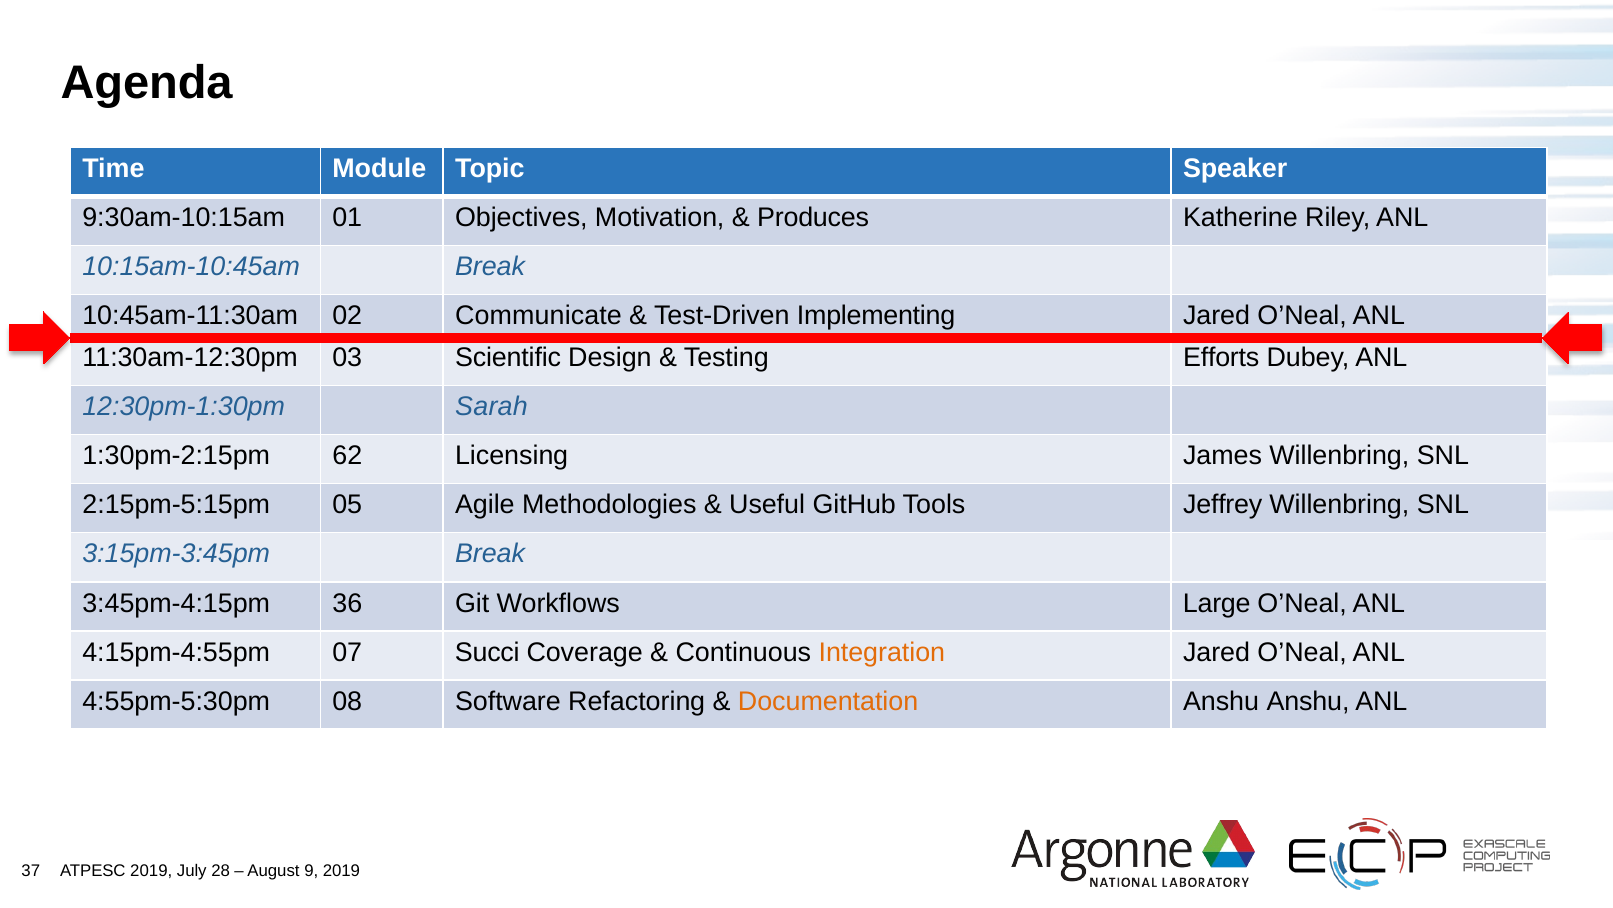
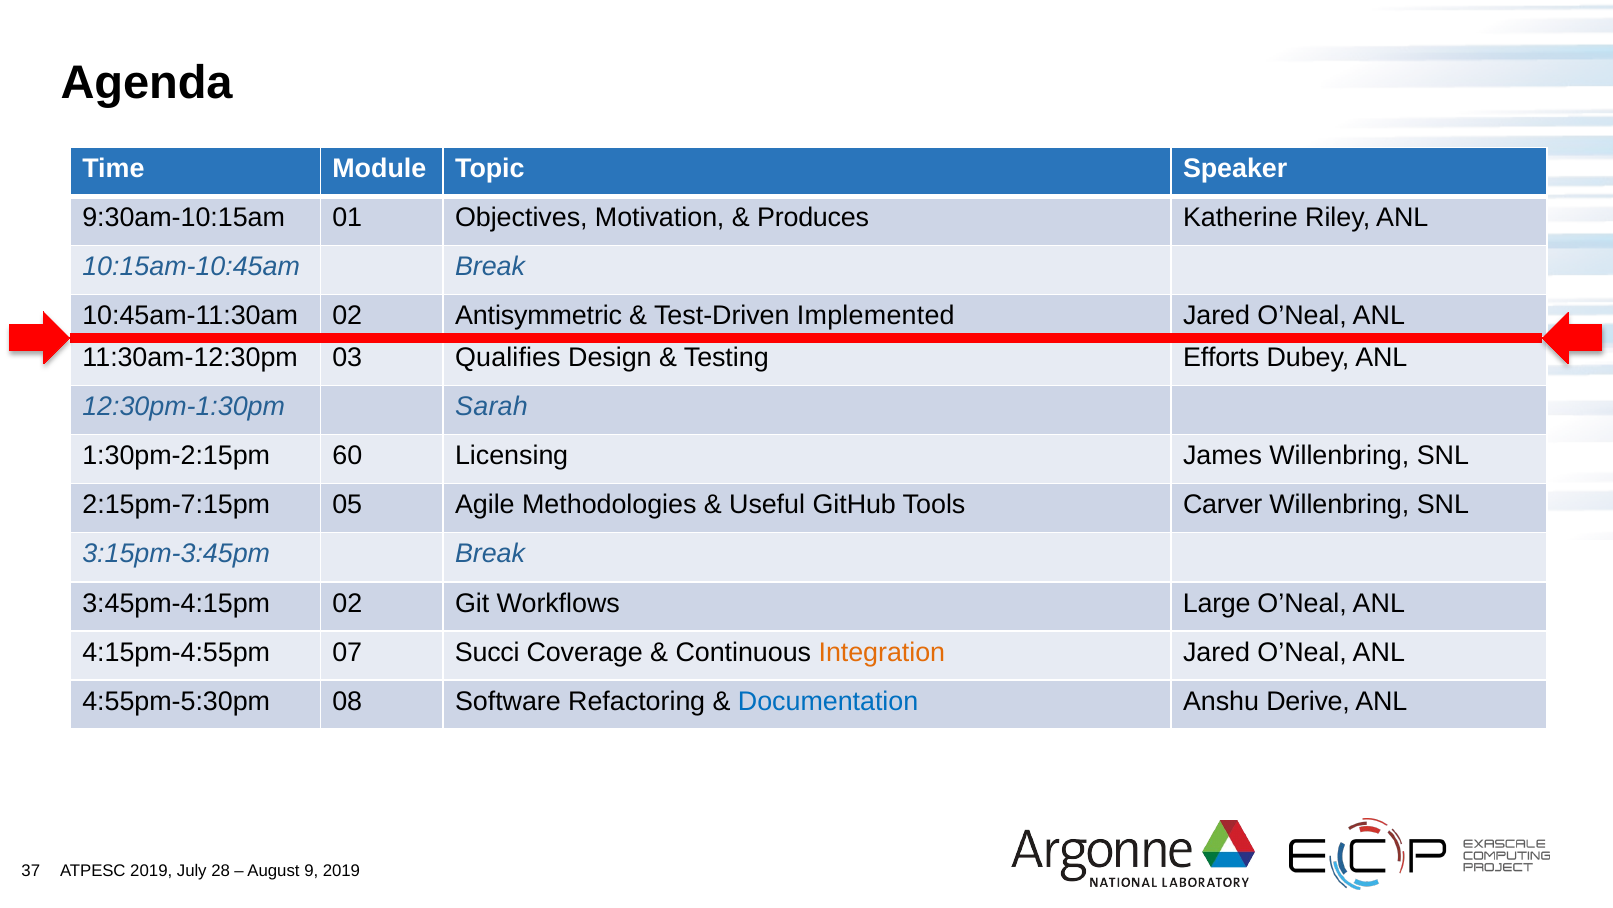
Communicate: Communicate -> Antisymmetric
Implementing: Implementing -> Implemented
Scientific: Scientific -> Qualifies
62: 62 -> 60
2:15pm-5:15pm: 2:15pm-5:15pm -> 2:15pm-7:15pm
Jeffrey: Jeffrey -> Carver
3:45pm-4:15pm 36: 36 -> 02
Documentation colour: orange -> blue
Anshu Anshu: Anshu -> Derive
